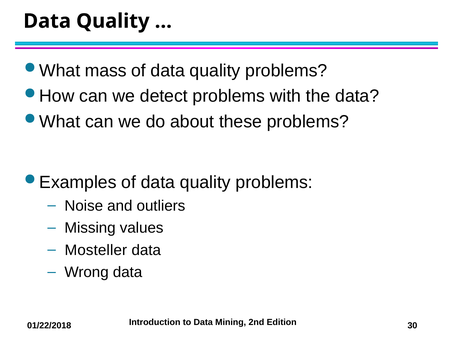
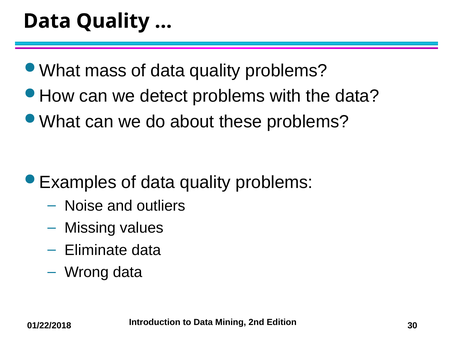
Mosteller: Mosteller -> Eliminate
